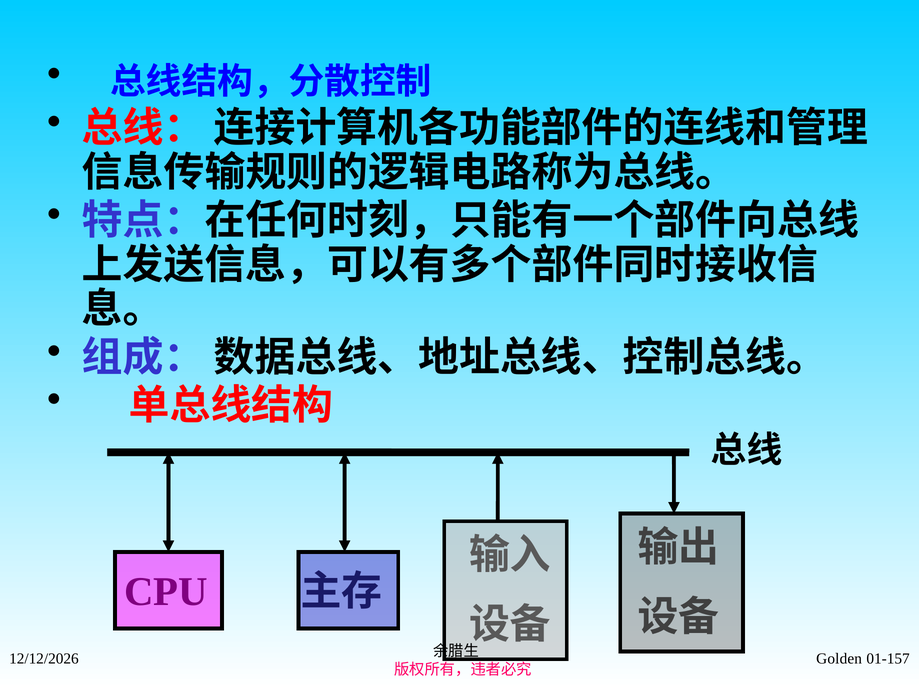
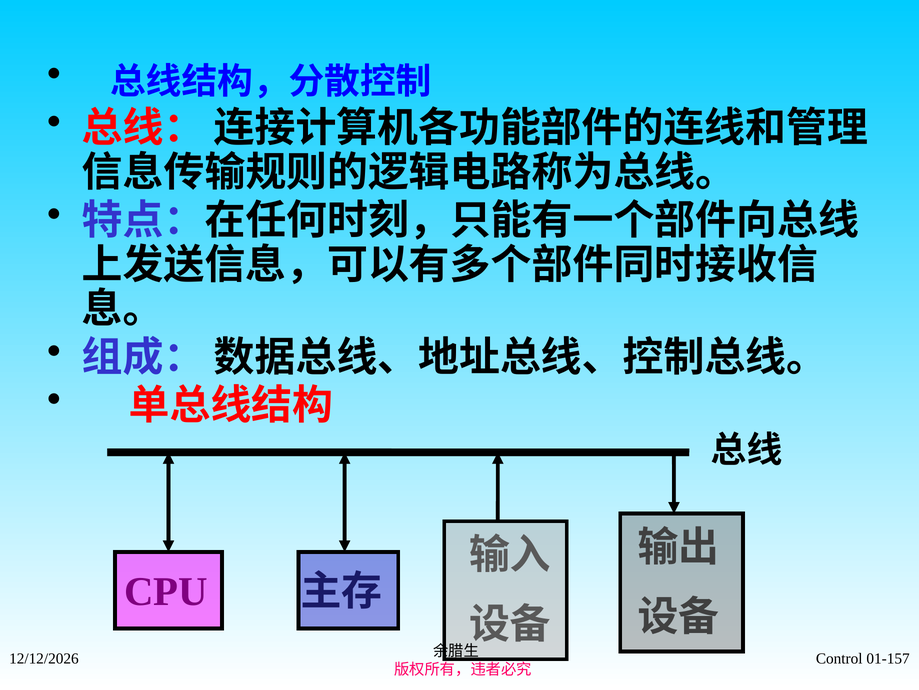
Golden: Golden -> Control
